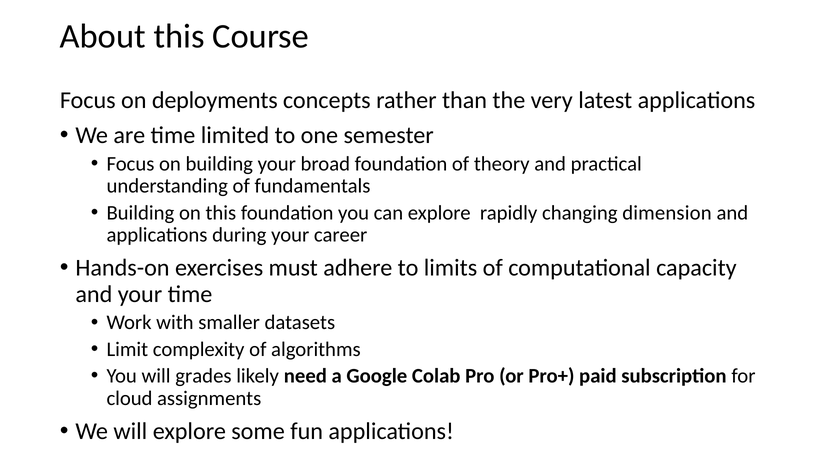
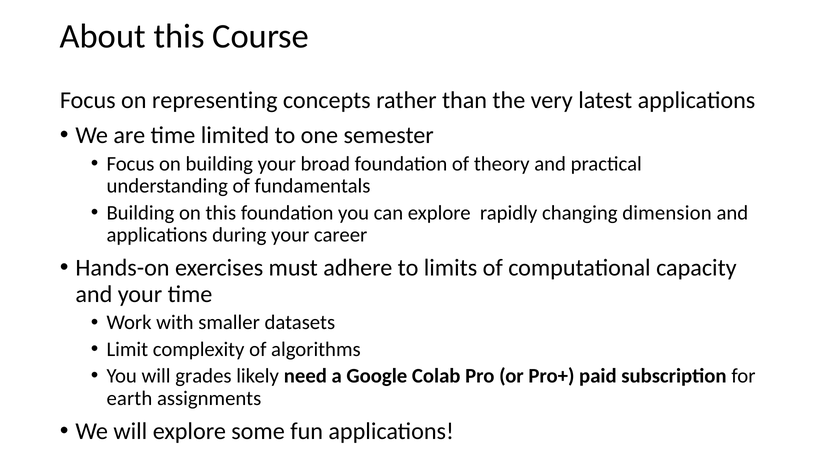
deployments: deployments -> representing
cloud: cloud -> earth
